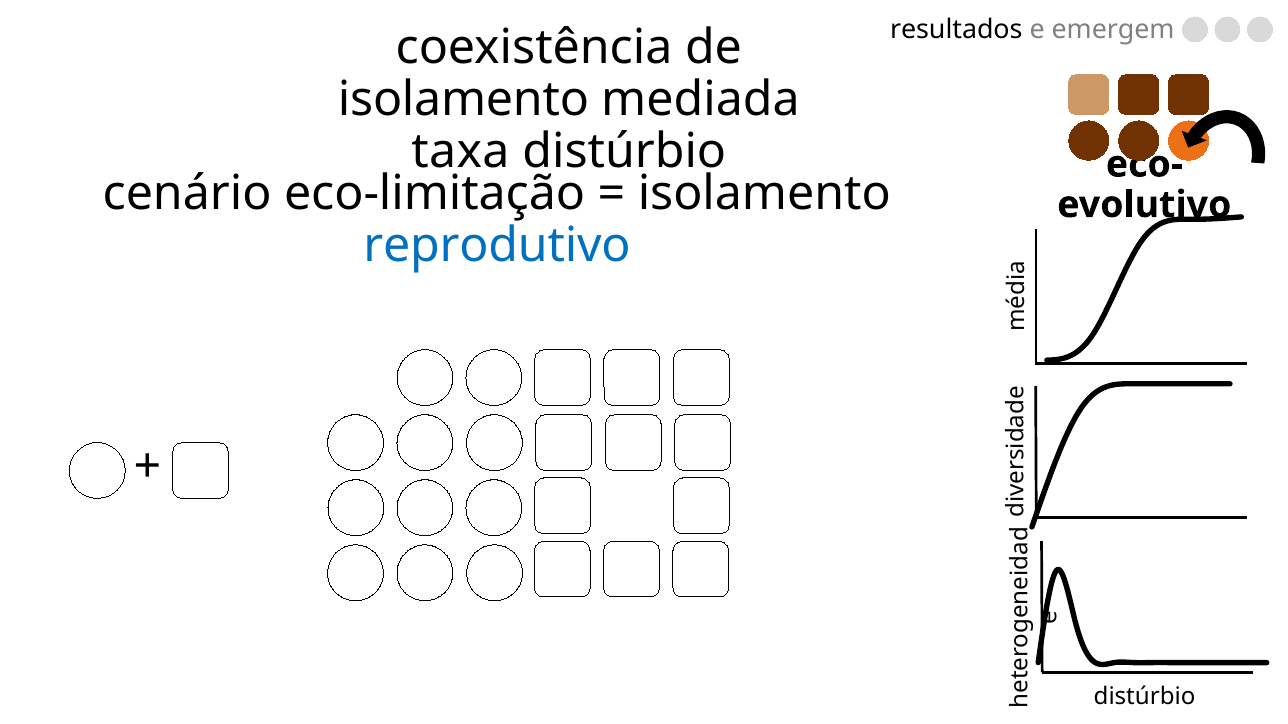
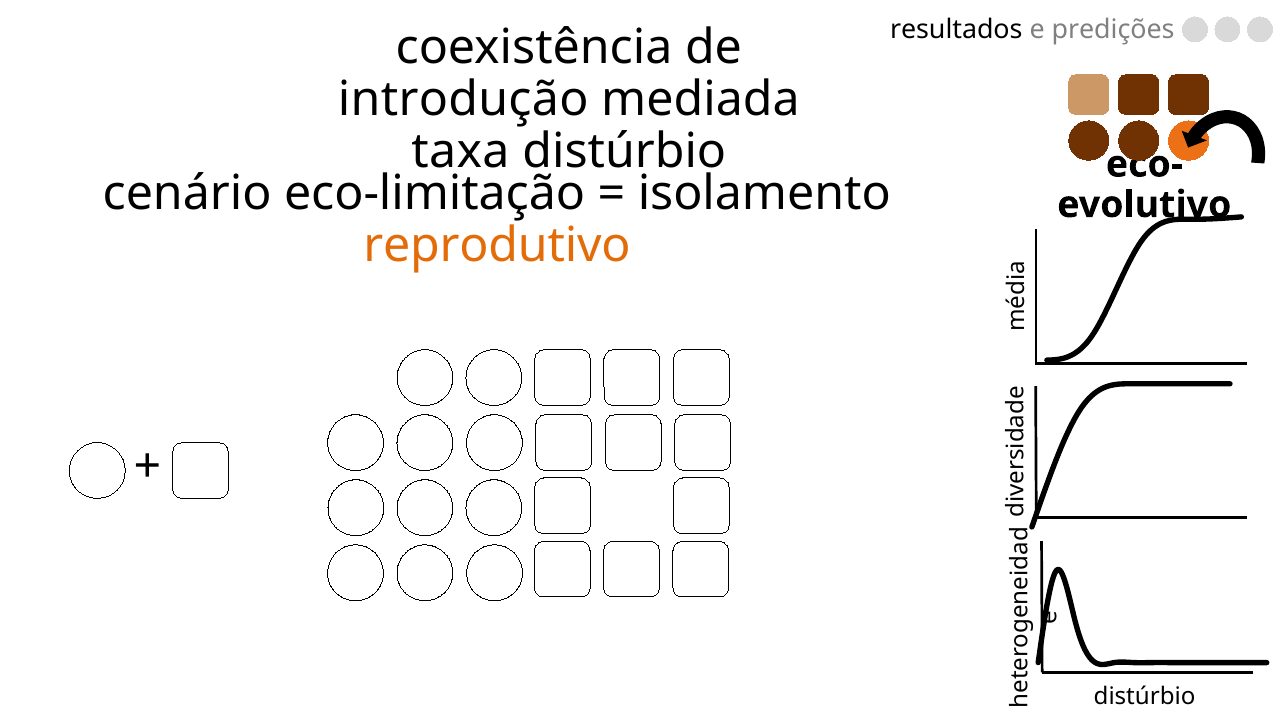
emergem: emergem -> predições
isolamento at (463, 100): isolamento -> introdução
reprodutivo colour: blue -> orange
